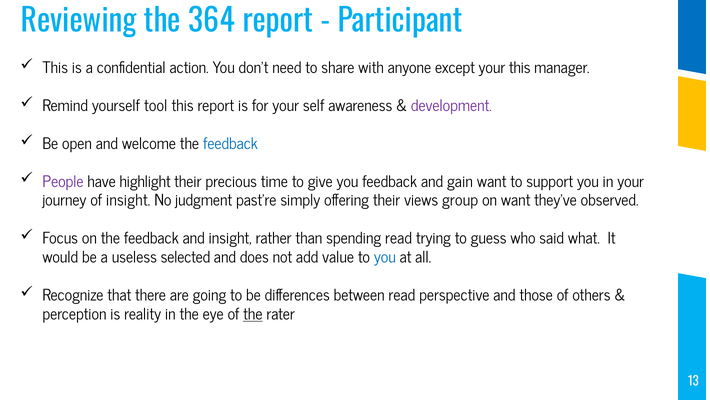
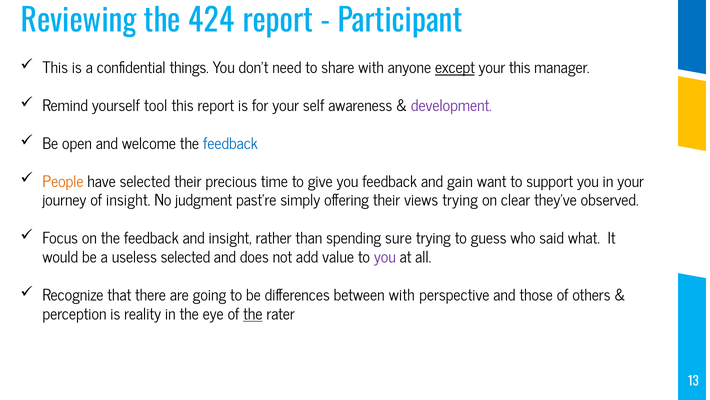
364: 364 -> 424
action: action -> things
except underline: none -> present
People colour: purple -> orange
have highlight: highlight -> selected
views group: group -> trying
on want: want -> clear
spending read: read -> sure
you at (385, 257) colour: blue -> purple
between read: read -> with
